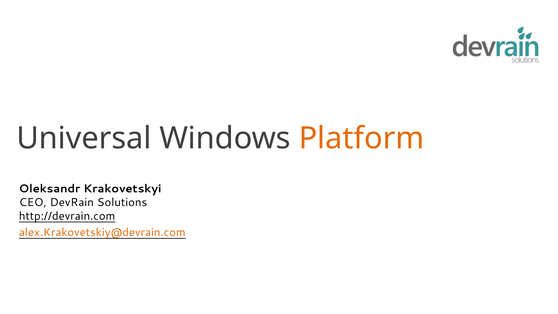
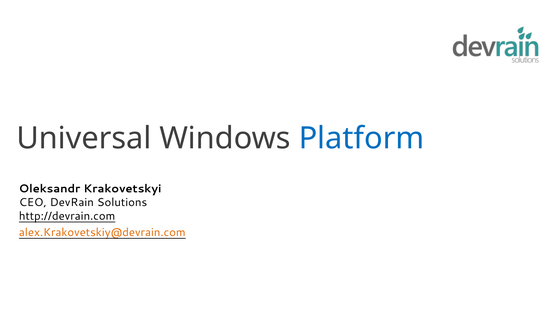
Platform colour: orange -> blue
